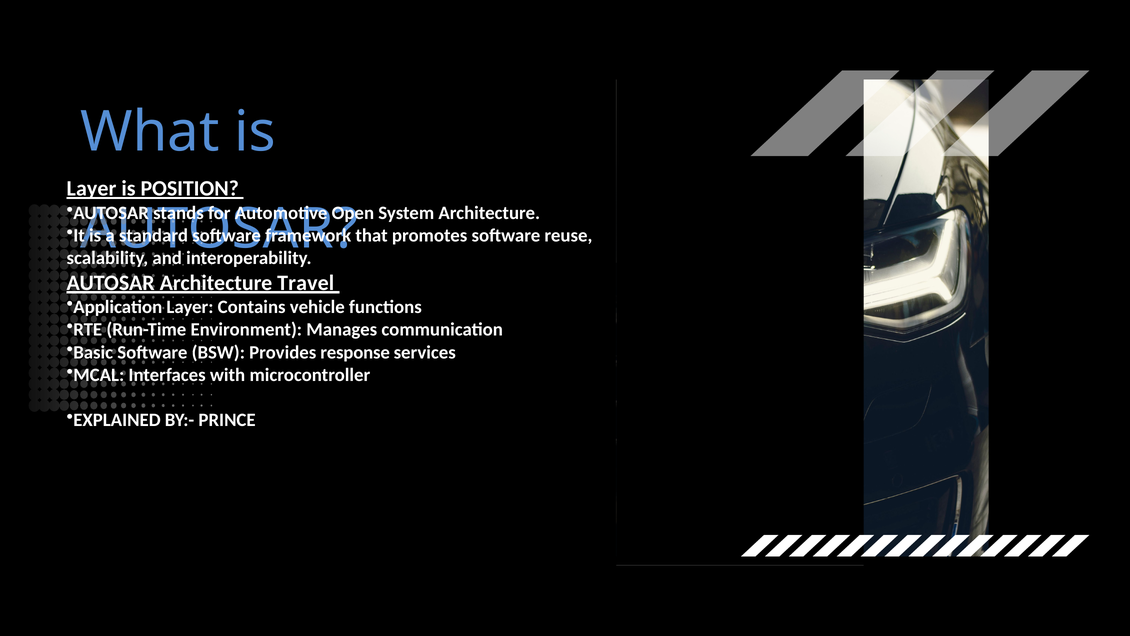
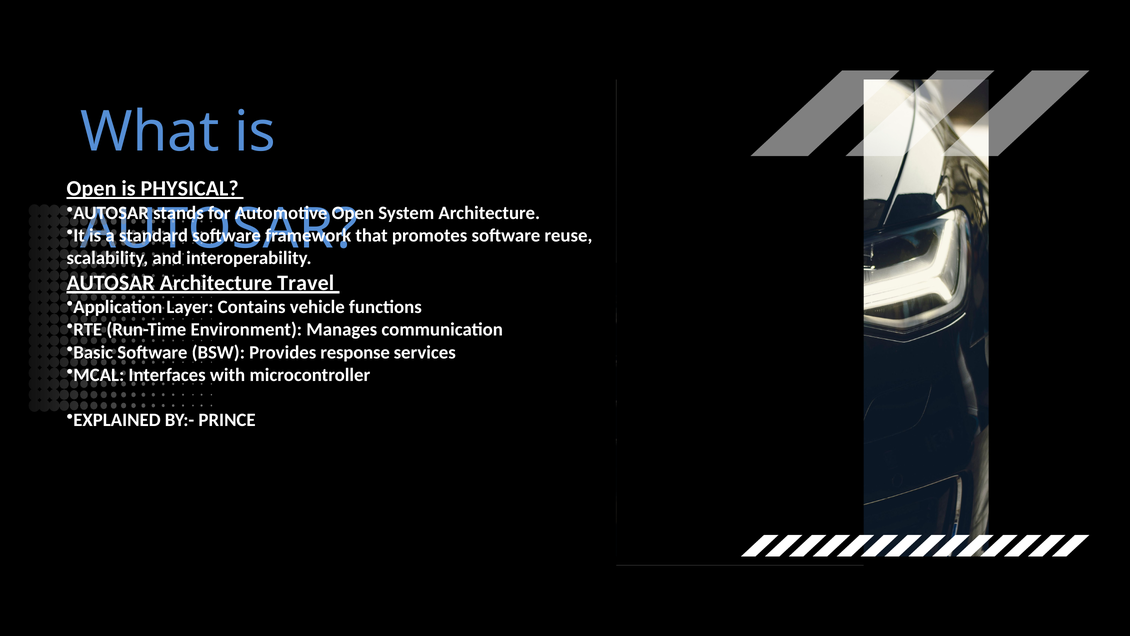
Layer at (92, 188): Layer -> Open
POSITION: POSITION -> PHYSICAL
